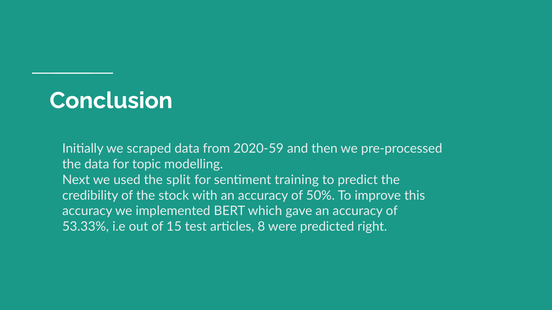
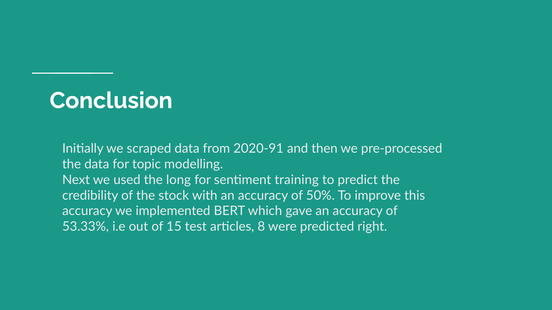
2020-59: 2020-59 -> 2020-91
split: split -> long
